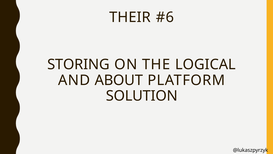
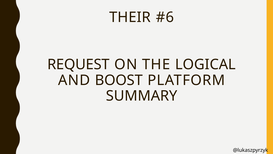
STORING: STORING -> REQUEST
ABOUT: ABOUT -> BOOST
SOLUTION: SOLUTION -> SUMMARY
